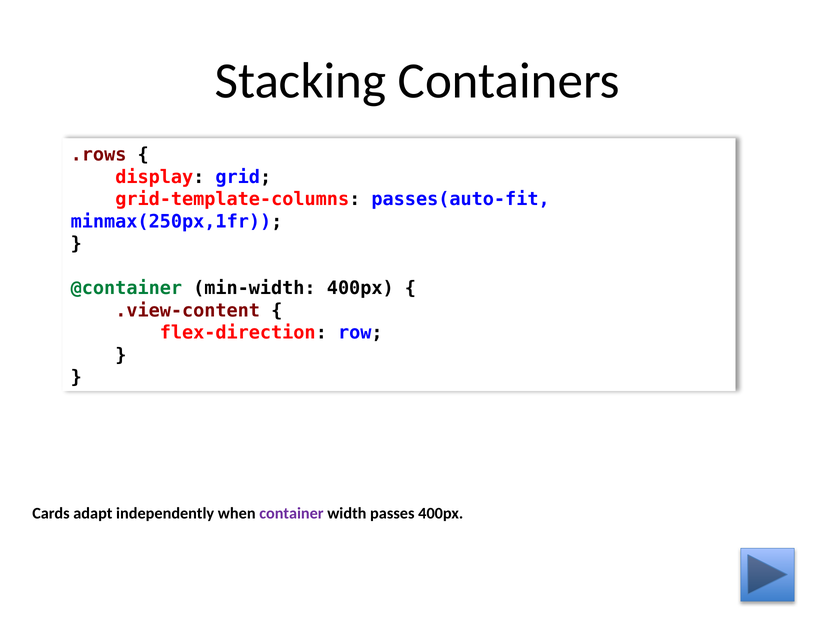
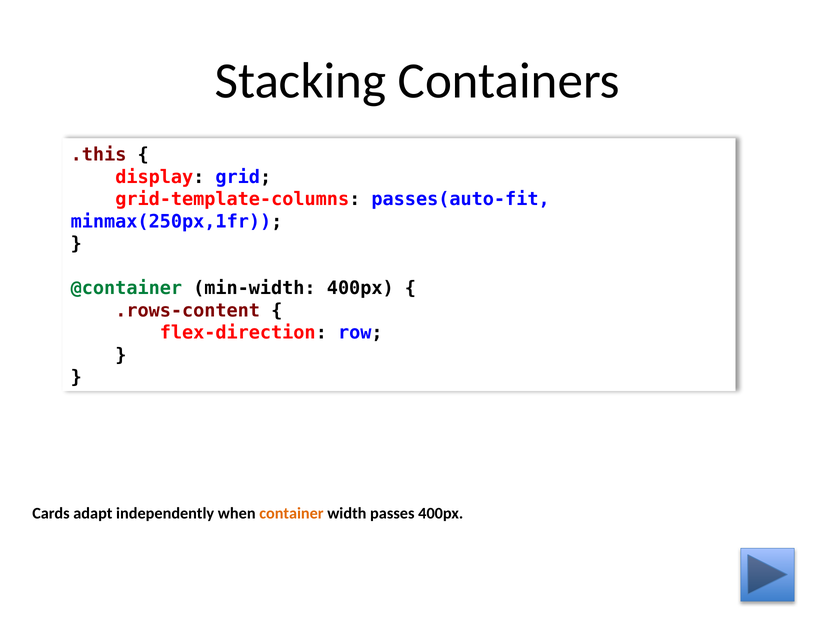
.rows: .rows -> .this
.view-content: .view-content -> .rows-content
container colour: purple -> orange
